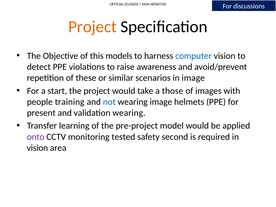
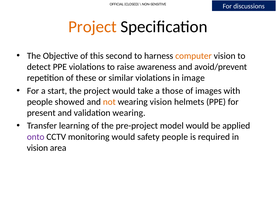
models: models -> second
computer colour: blue -> orange
similar scenarios: scenarios -> violations
training: training -> showed
not colour: blue -> orange
wearing image: image -> vision
monitoring tested: tested -> would
safety second: second -> people
